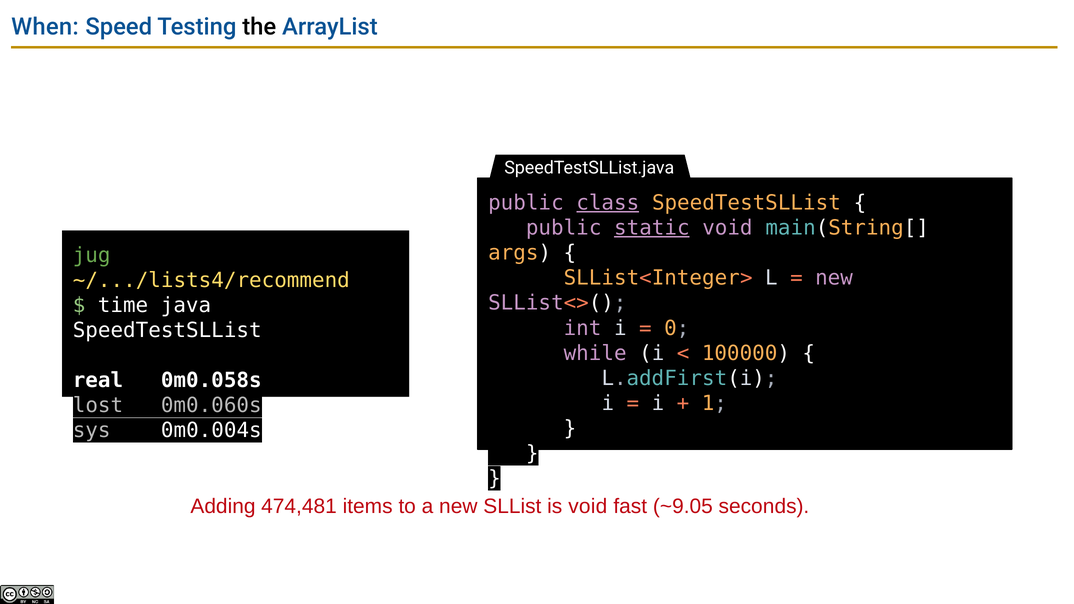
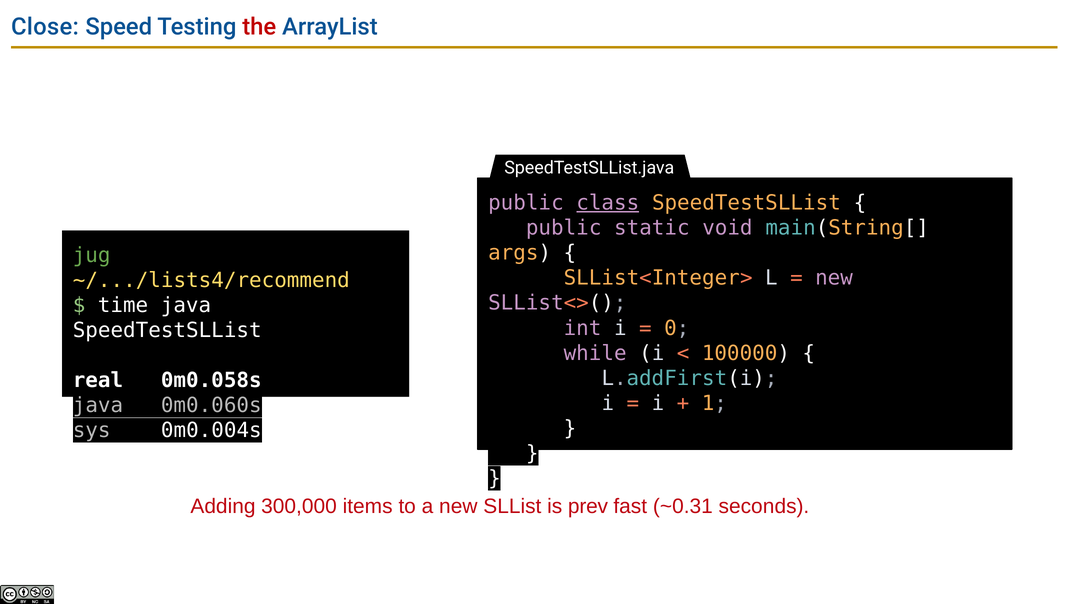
When: When -> Close
the colour: black -> red
static underline: present -> none
lost at (98, 406): lost -> java
474,481: 474,481 -> 300,000
is void: void -> prev
~9.05: ~9.05 -> ~0.31
